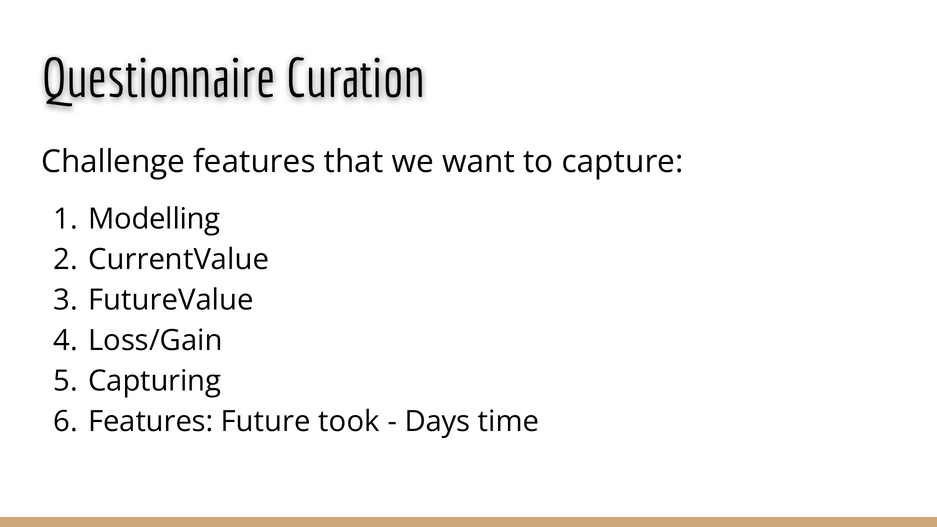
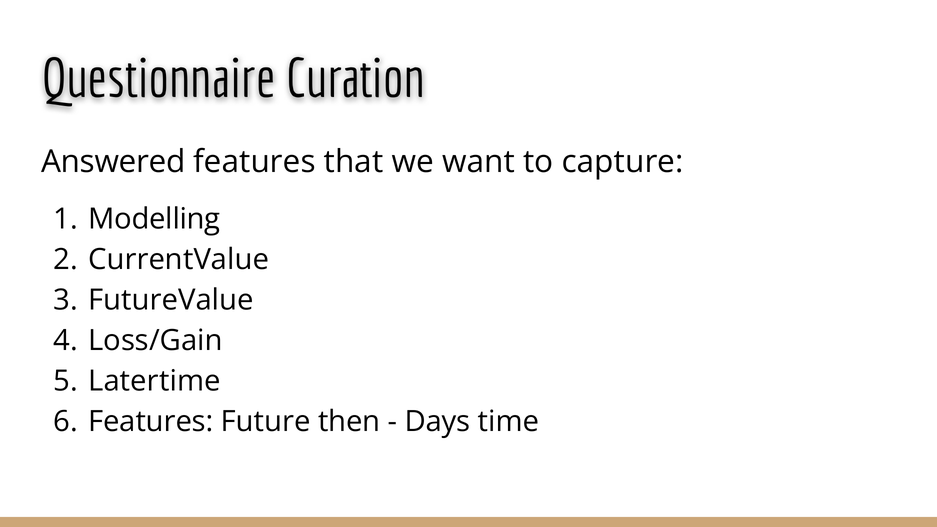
Challenge: Challenge -> Answered
Capturing: Capturing -> Latertime
took: took -> then
